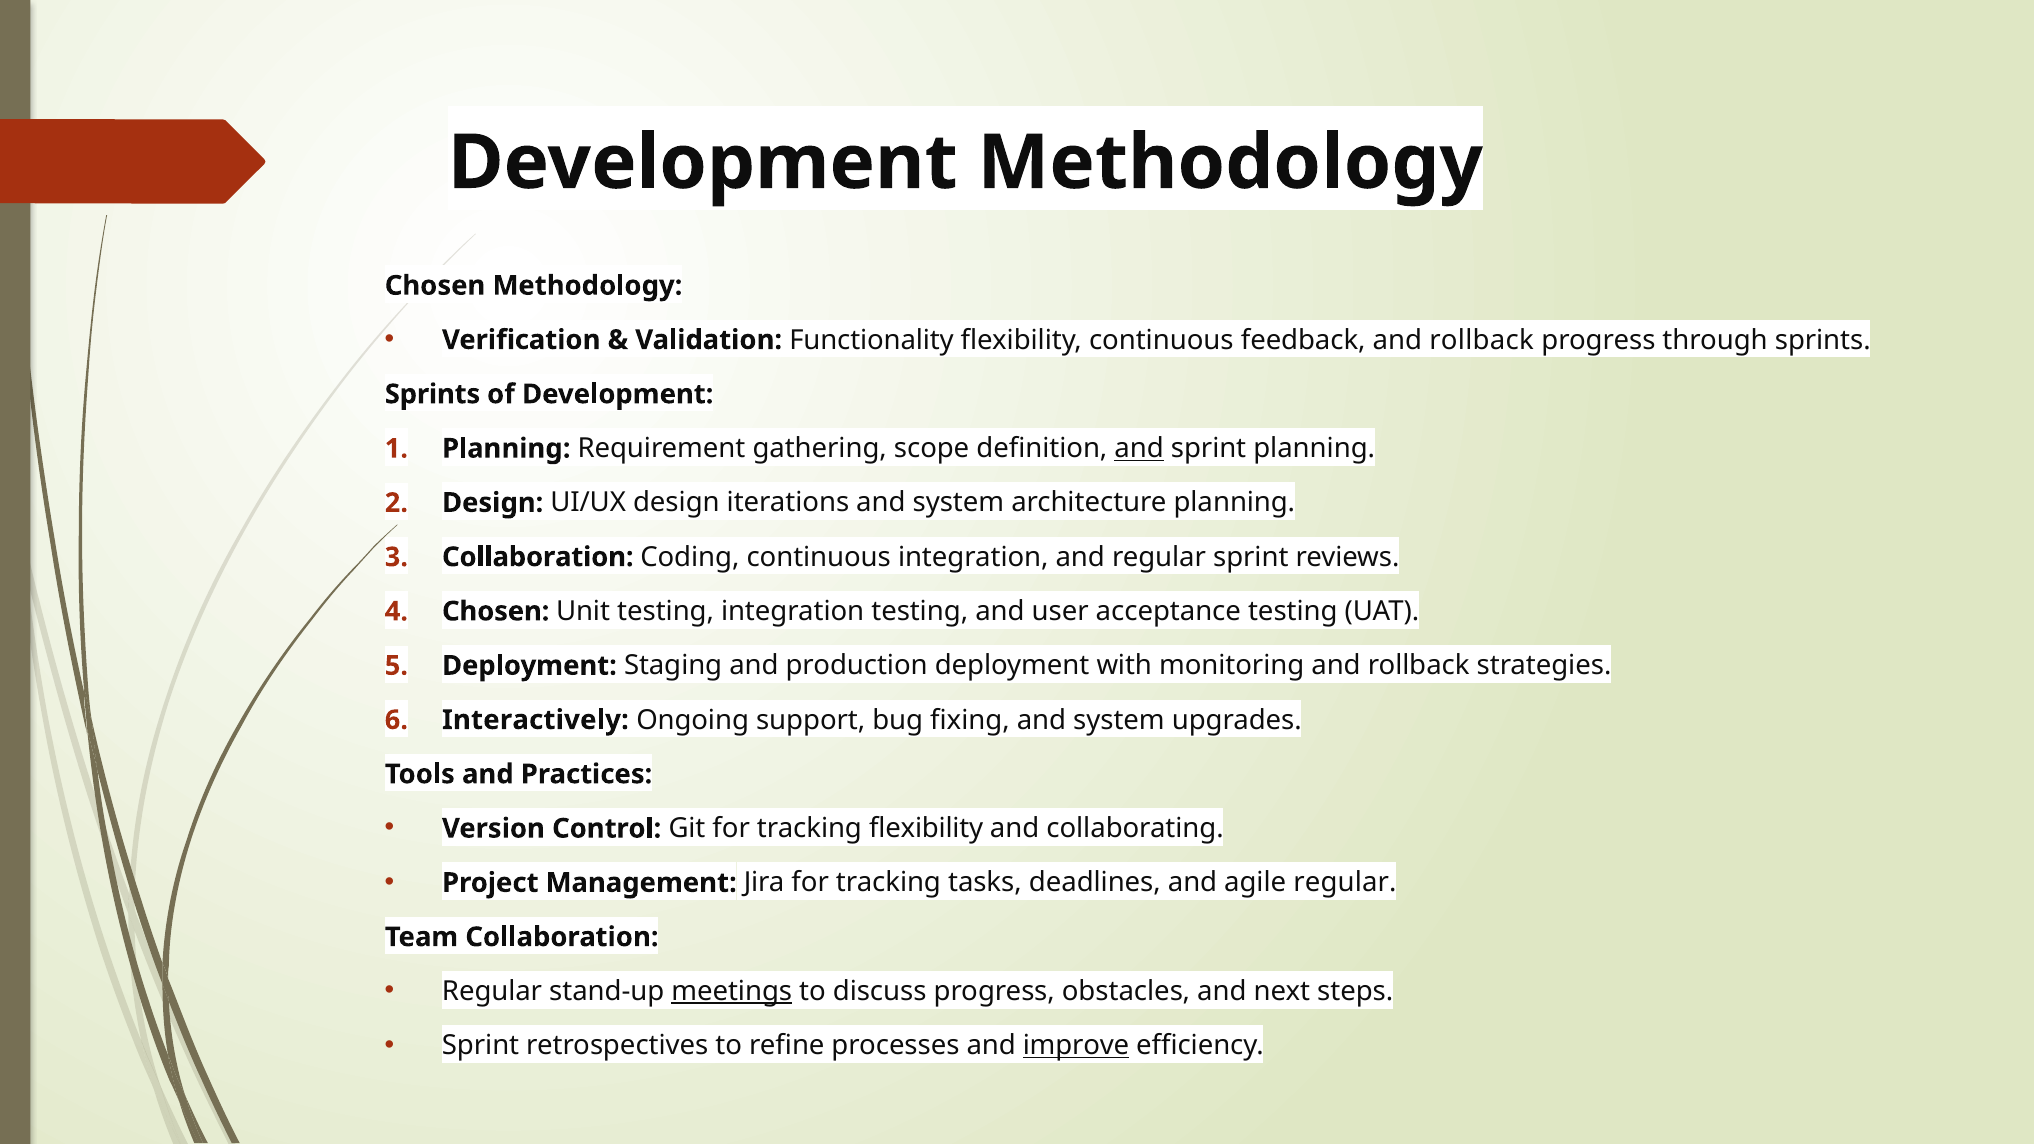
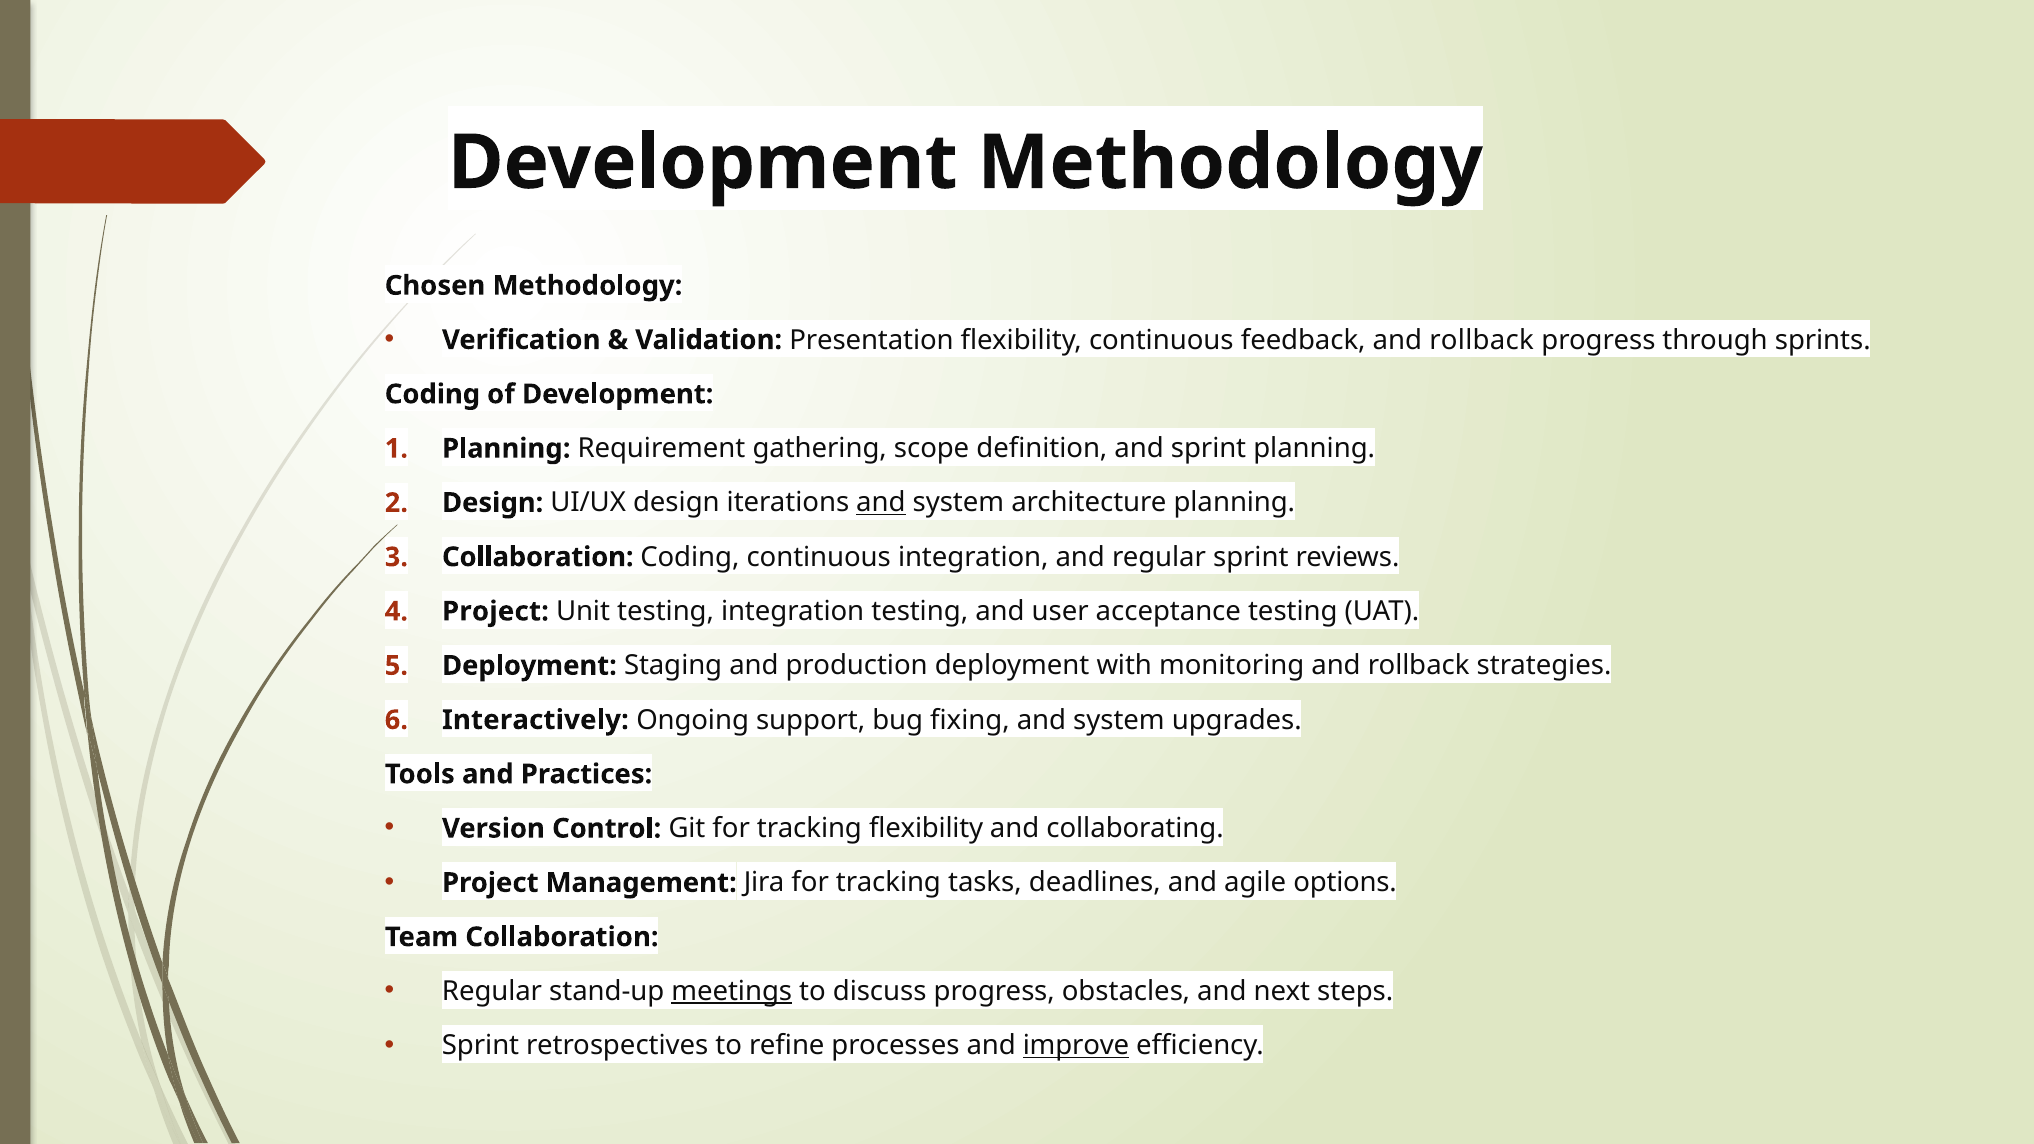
Functionality: Functionality -> Presentation
Sprints at (432, 394): Sprints -> Coding
and at (1139, 449) underline: present -> none
and at (881, 503) underline: none -> present
Chosen at (496, 611): Chosen -> Project
agile regular: regular -> options
